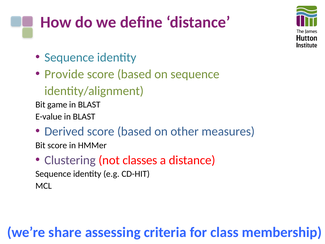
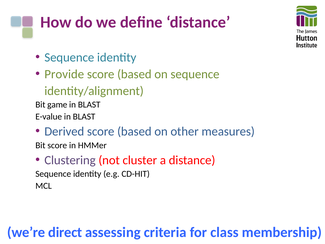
classes: classes -> cluster
share: share -> direct
